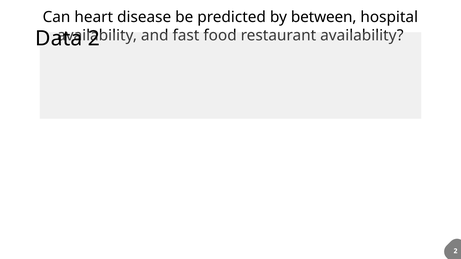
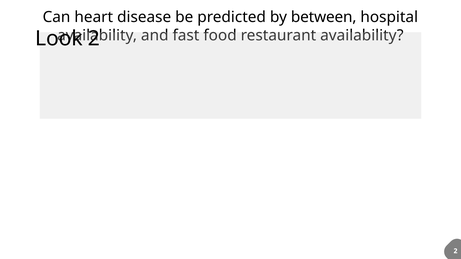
Data: Data -> Look
